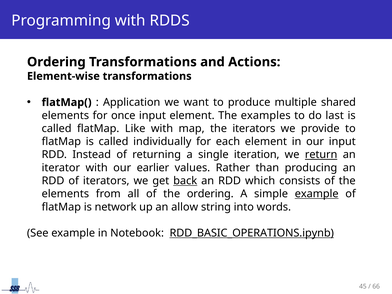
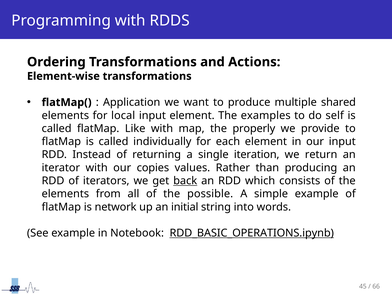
once: once -> local
last: last -> self
the iterators: iterators -> properly
return underline: present -> none
earlier: earlier -> copies
the ordering: ordering -> possible
example at (317, 194) underline: present -> none
allow: allow -> initial
